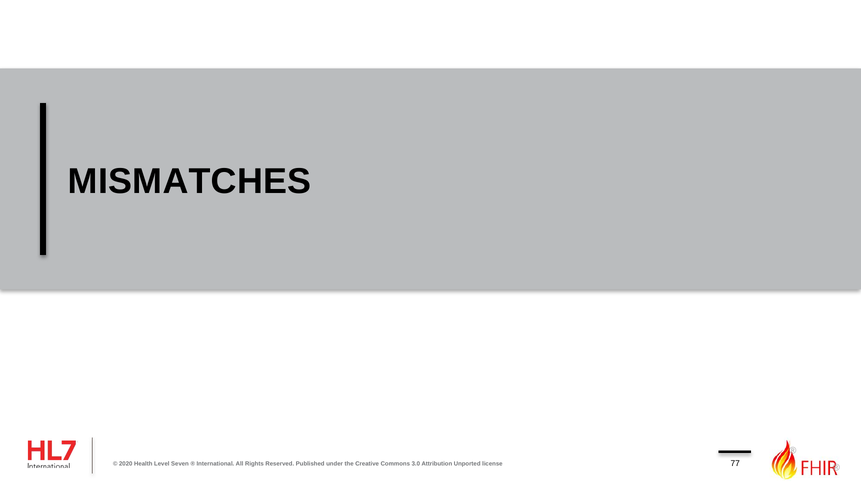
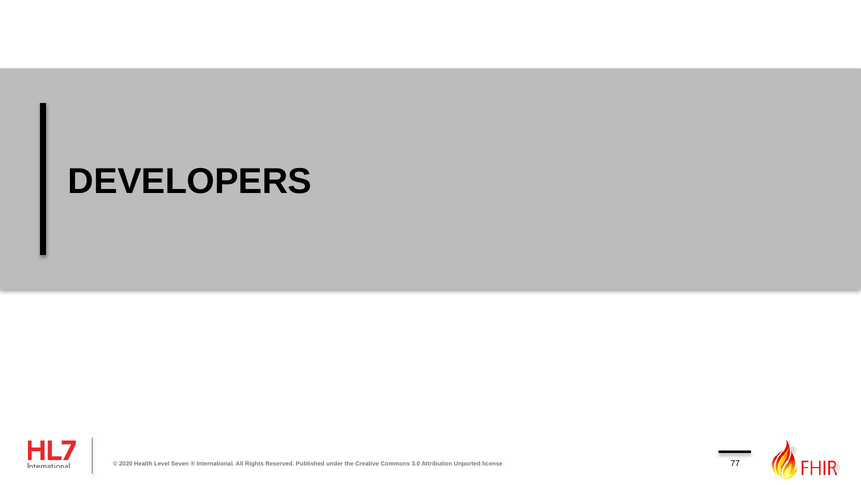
MISMATCHES: MISMATCHES -> DEVELOPERS
